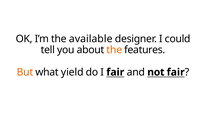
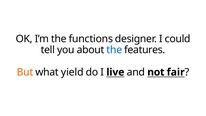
available: available -> functions
the at (114, 50) colour: orange -> blue
I fair: fair -> live
